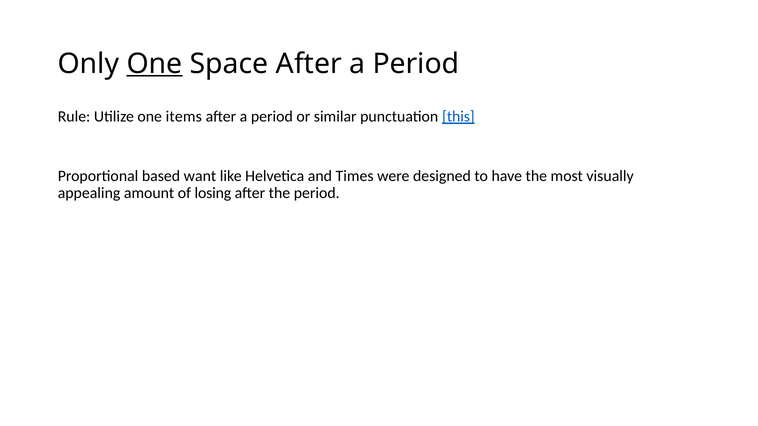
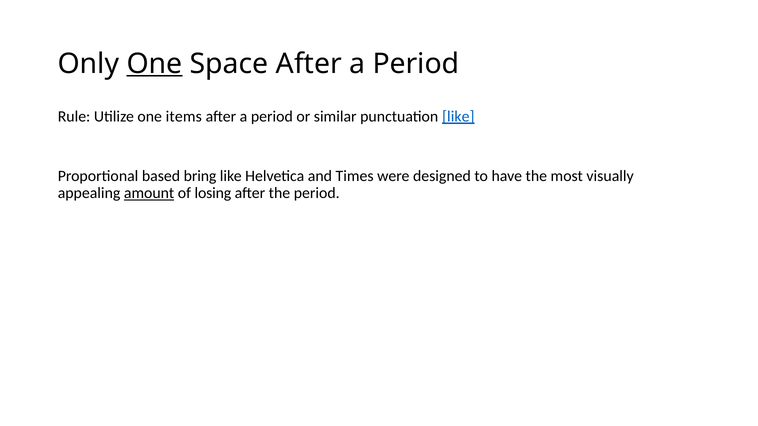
punctuation this: this -> like
want: want -> bring
amount underline: none -> present
